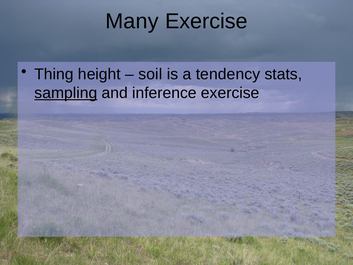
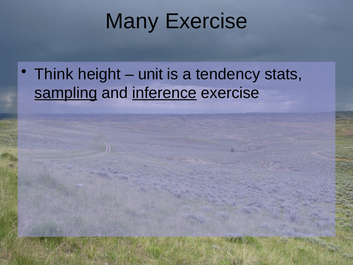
Thing: Thing -> Think
soil: soil -> unit
inference underline: none -> present
